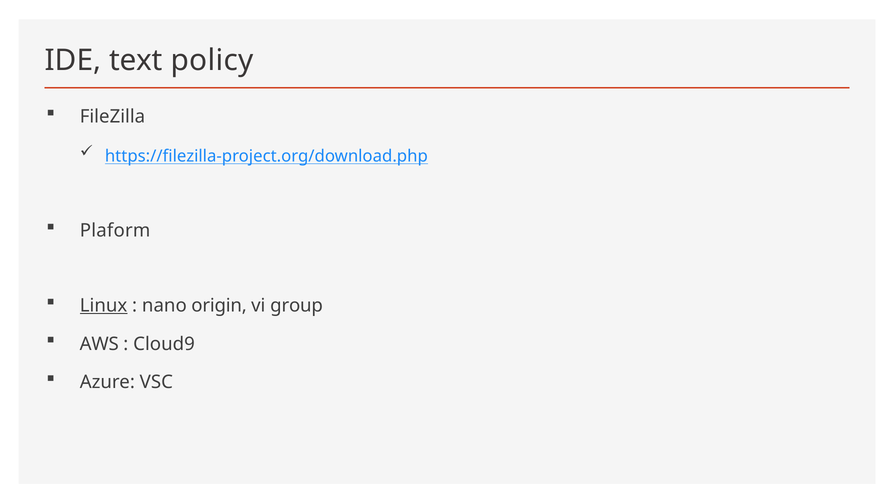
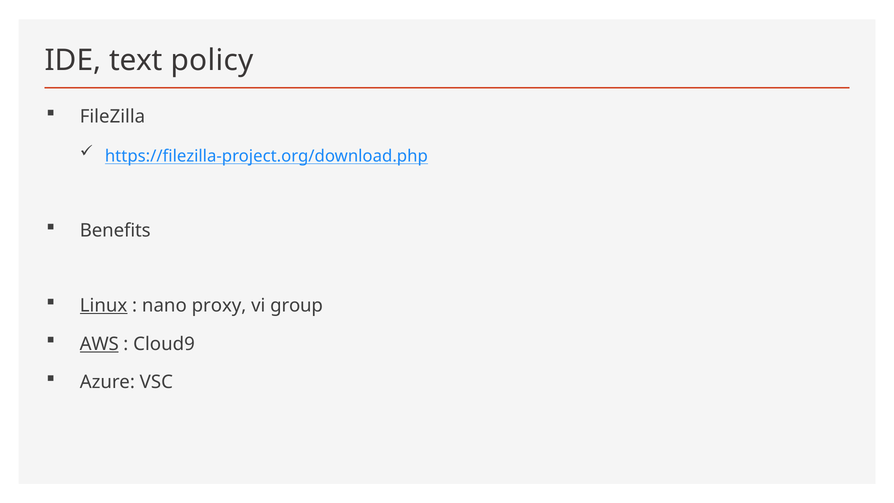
Plaform: Plaform -> Benefits
origin: origin -> proxy
AWS underline: none -> present
